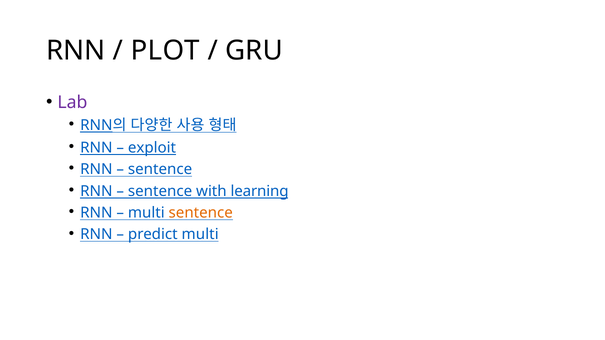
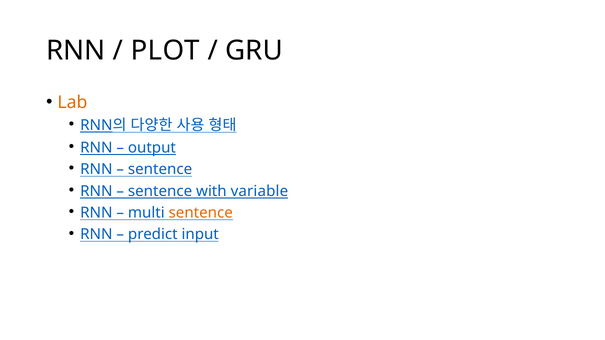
Lab colour: purple -> orange
exploit: exploit -> output
learning: learning -> variable
predict multi: multi -> input
